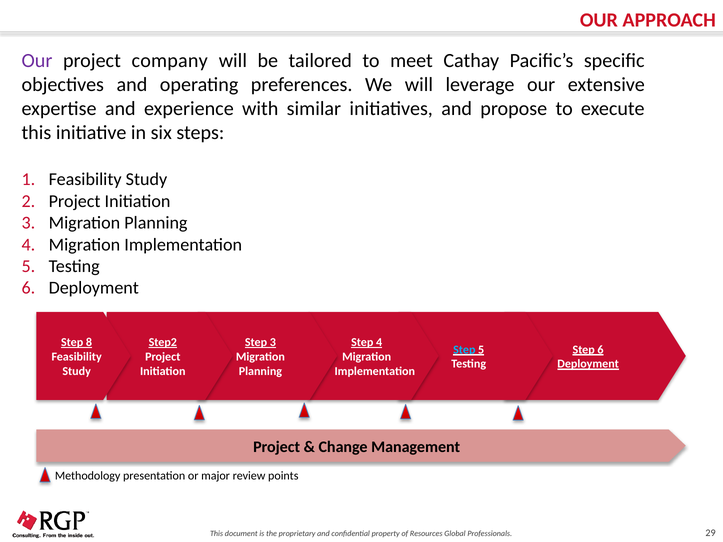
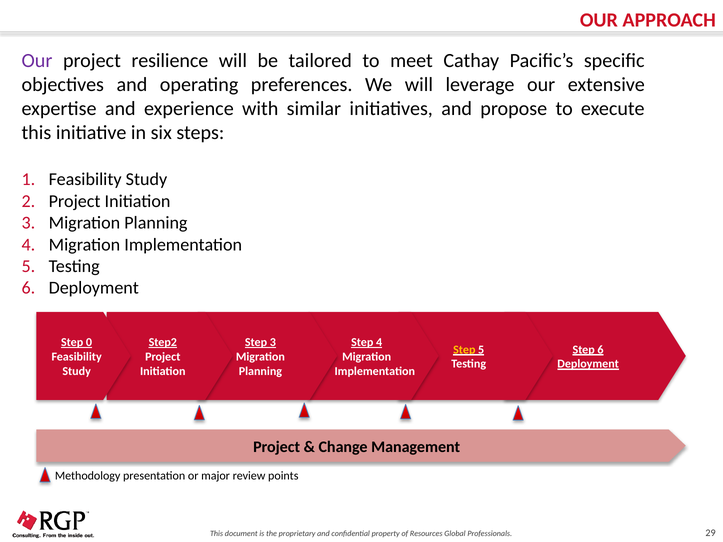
company: company -> resilience
8: 8 -> 0
Step at (464, 350) colour: light blue -> yellow
